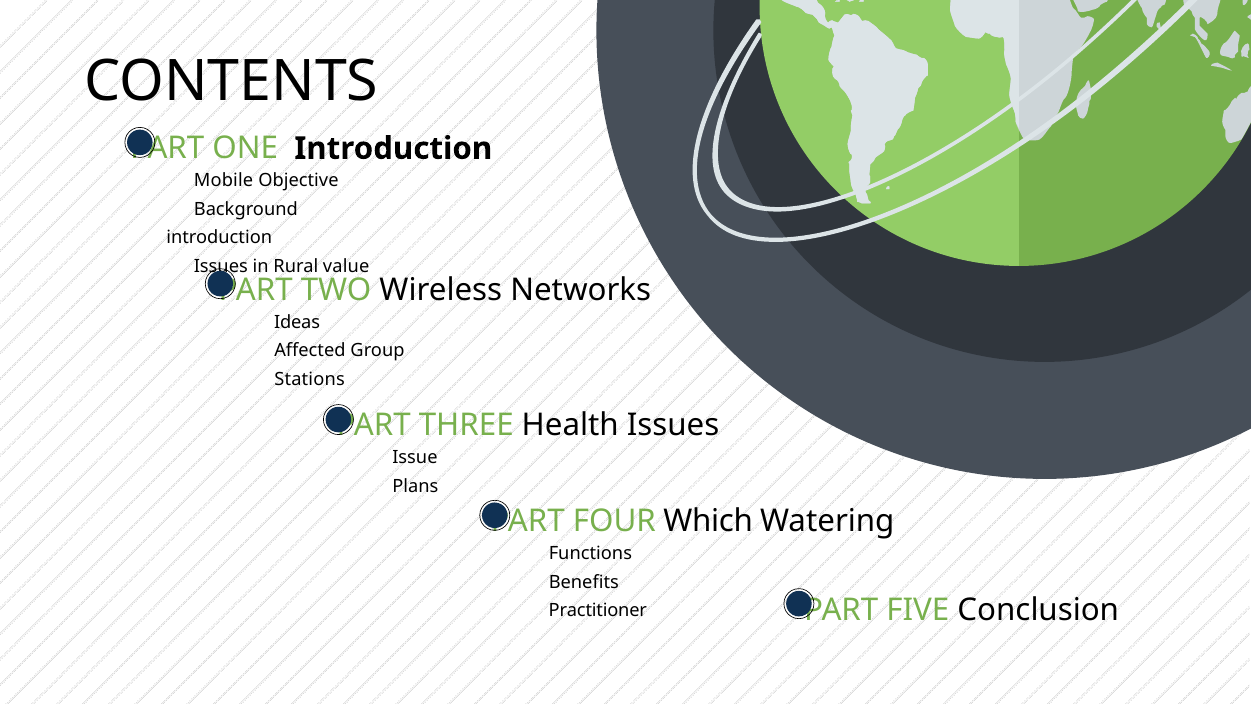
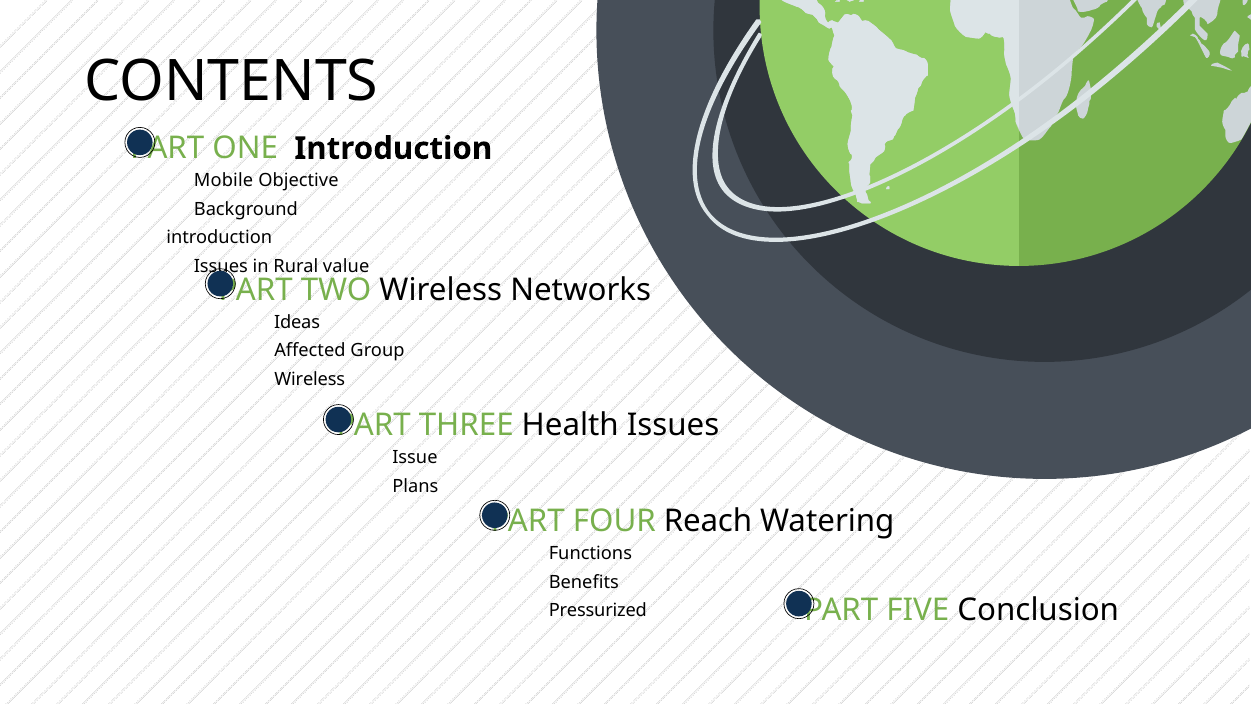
Stations at (310, 379): Stations -> Wireless
Which: Which -> Reach
Practitioner: Practitioner -> Pressurized
